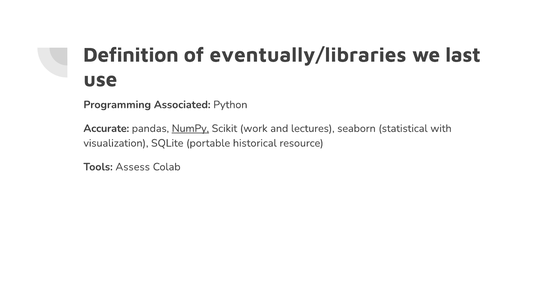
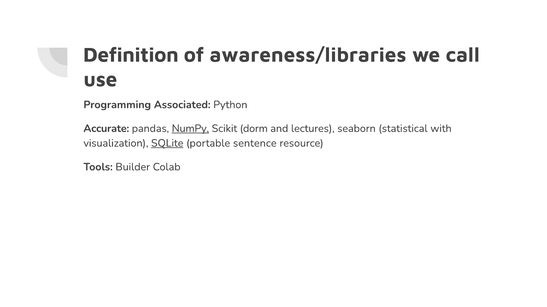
eventually/libraries: eventually/libraries -> awareness/libraries
last: last -> call
work: work -> dorm
SQLite underline: none -> present
historical: historical -> sentence
Assess: Assess -> Builder
